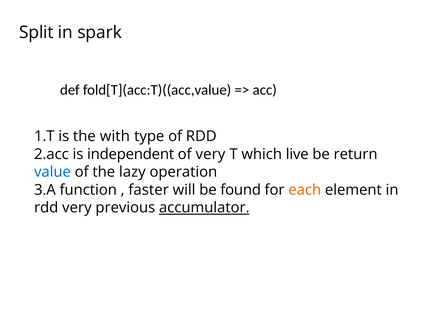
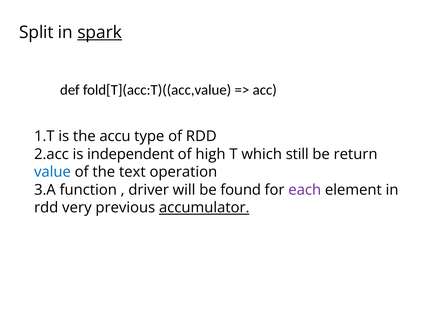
spark underline: none -> present
with: with -> accu
of very: very -> high
live: live -> still
lazy: lazy -> text
faster: faster -> driver
each colour: orange -> purple
